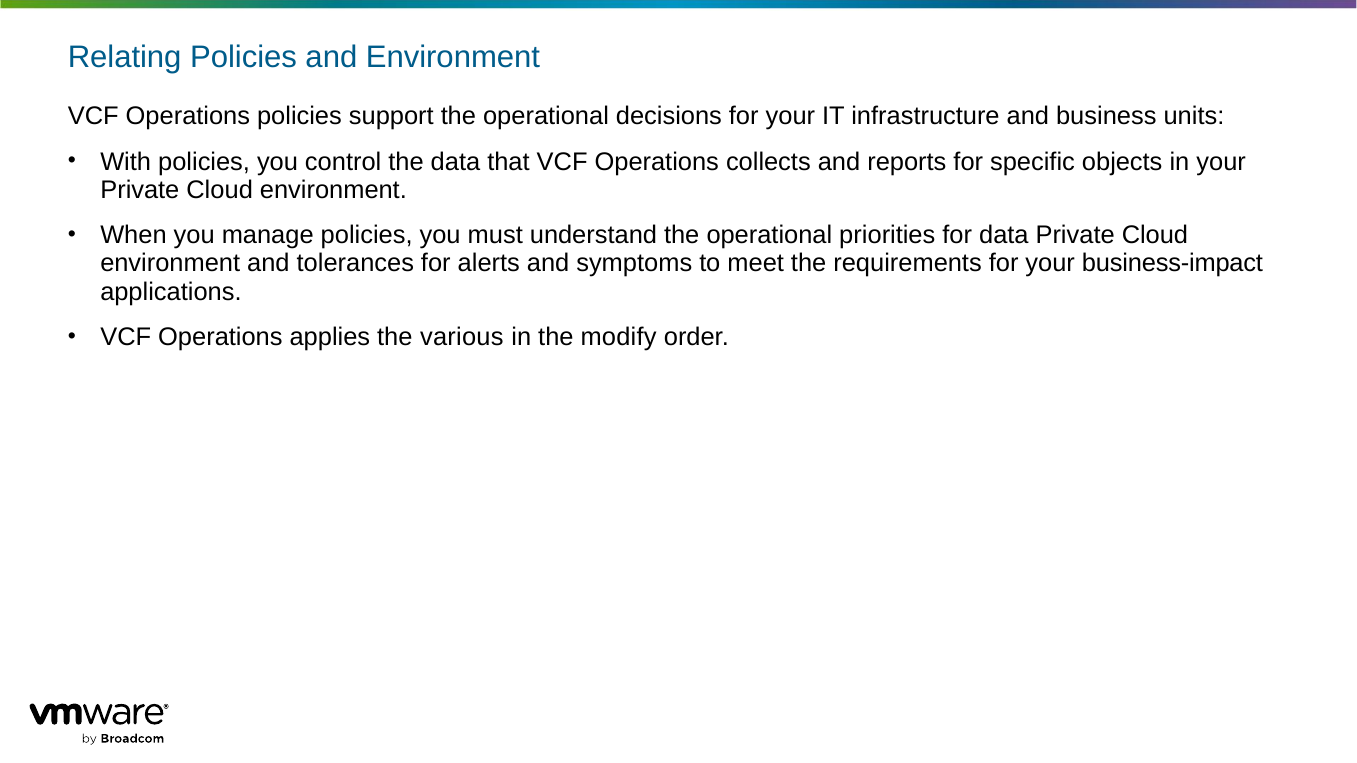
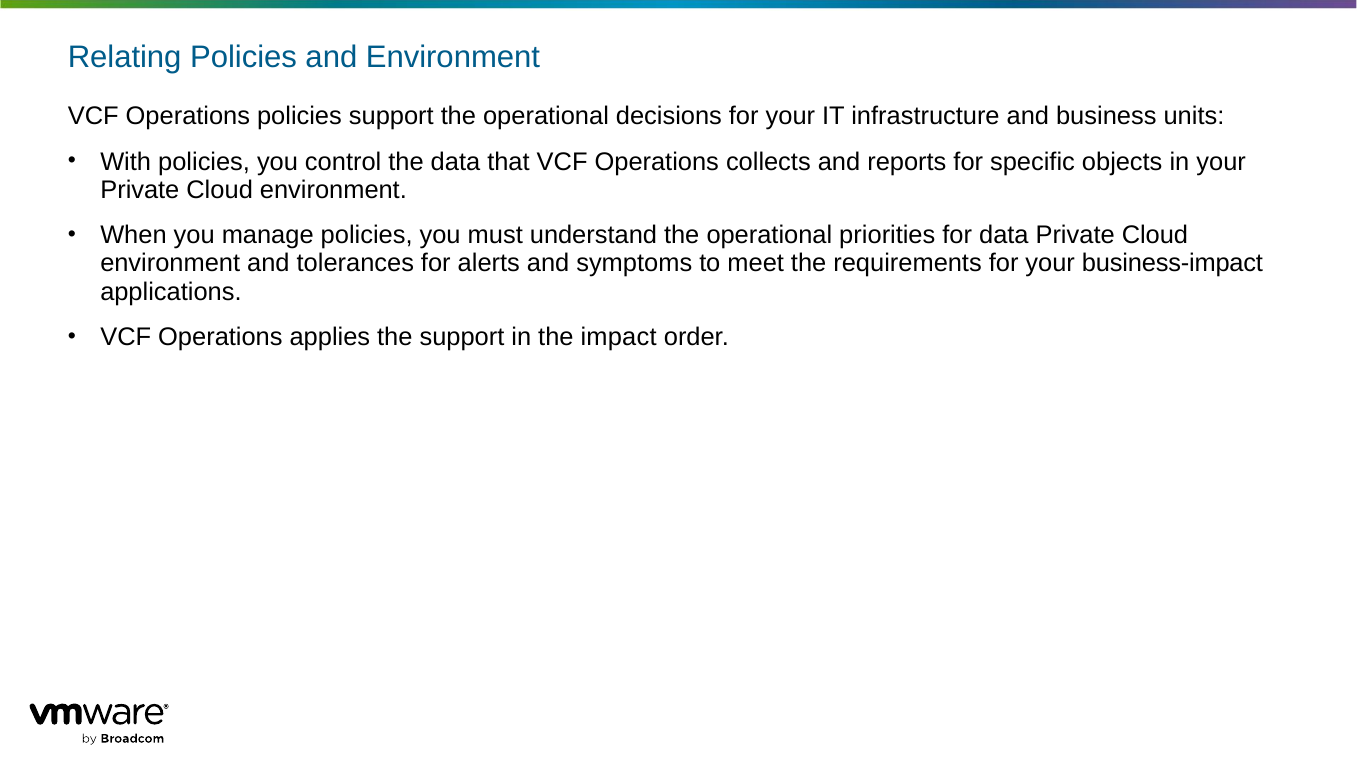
the various: various -> support
modify: modify -> impact
